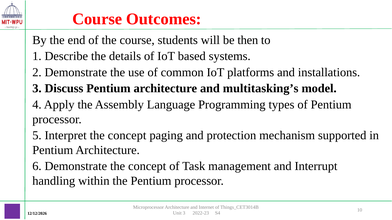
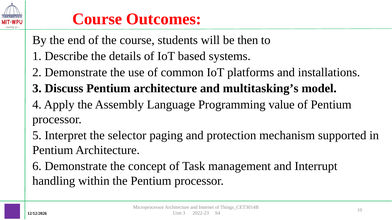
types: types -> value
Interpret the concept: concept -> selector
